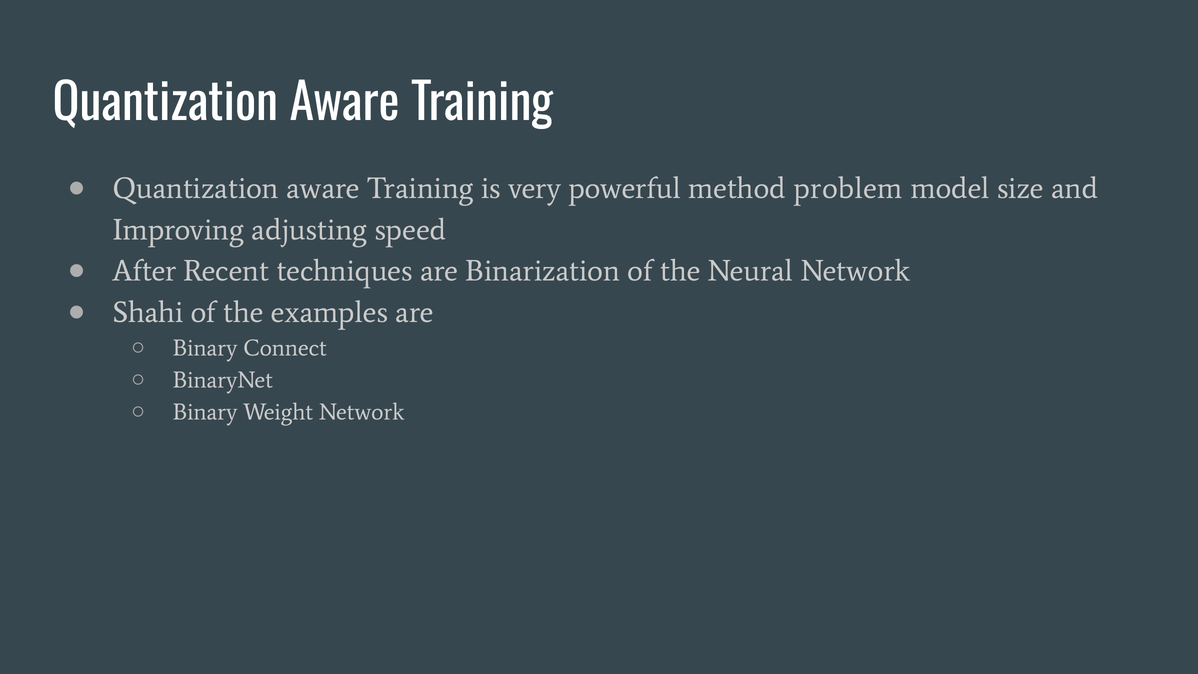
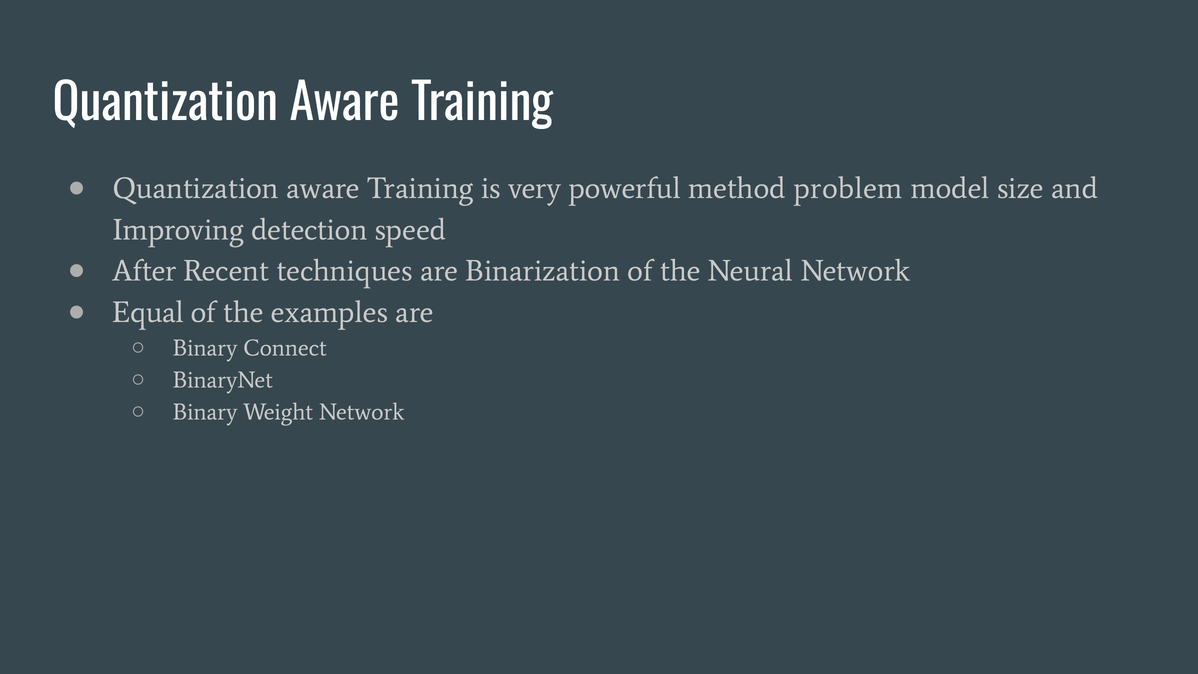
adjusting: adjusting -> detection
Shahi: Shahi -> Equal
